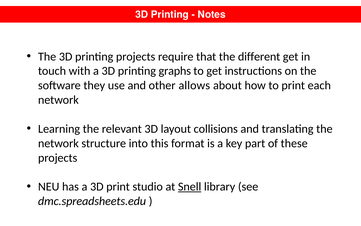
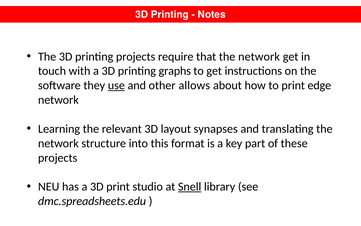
that the different: different -> network
use underline: none -> present
each: each -> edge
collisions: collisions -> synapses
